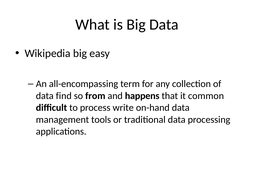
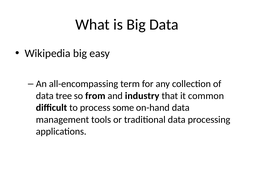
find: find -> tree
happens: happens -> industry
write: write -> some
